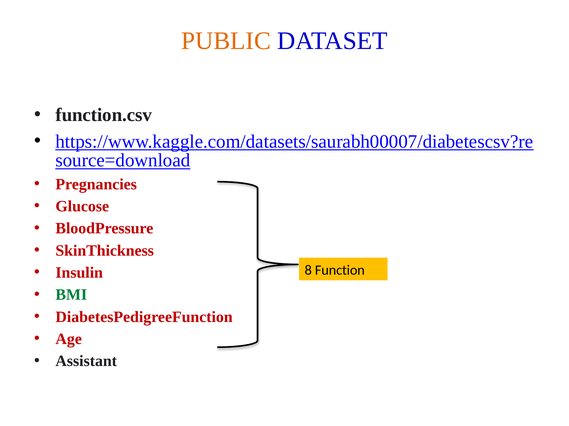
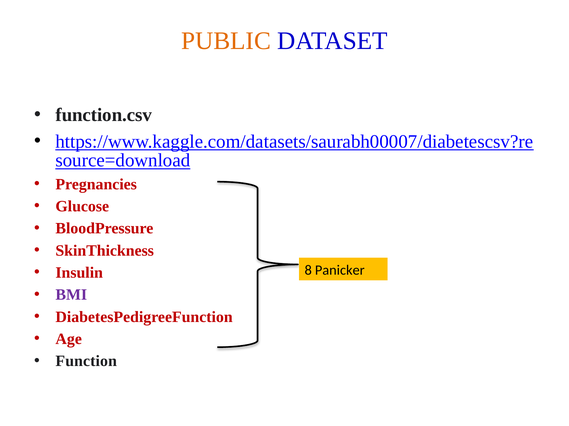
Function: Function -> Panicker
BMI colour: green -> purple
Assistant: Assistant -> Function
